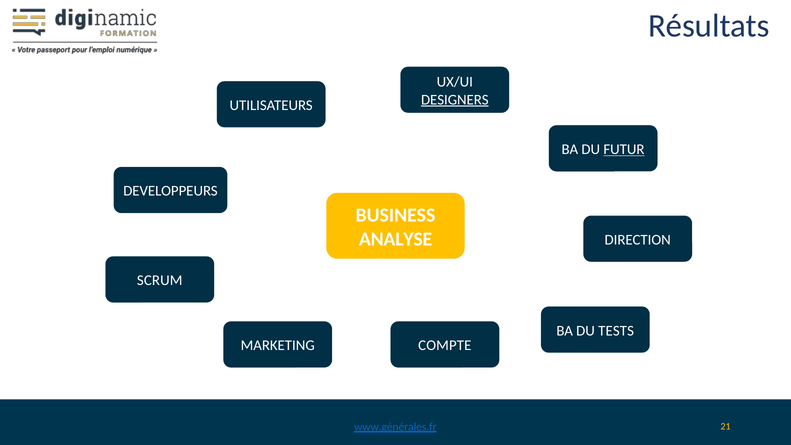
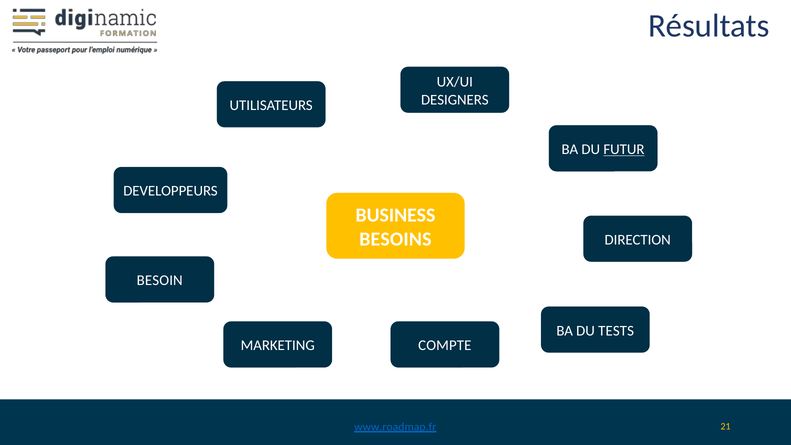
DESIGNERS underline: present -> none
ANALYSE: ANALYSE -> BESOINS
SCRUM: SCRUM -> BESOIN
www.générales.fr: www.générales.fr -> www.roadmap.fr
